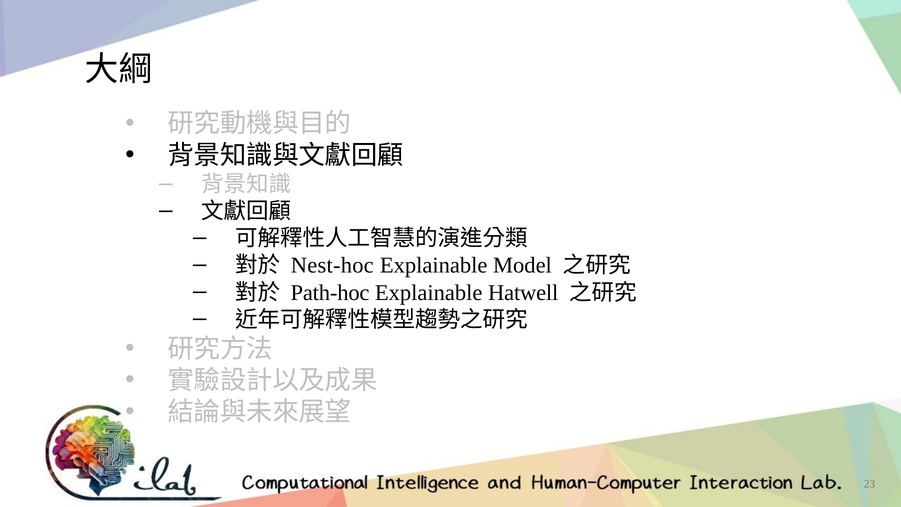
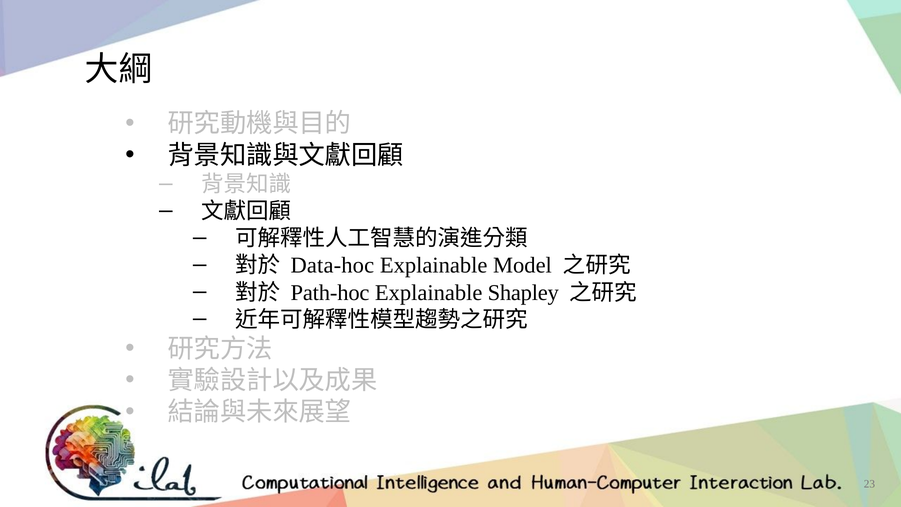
Nest-hoc: Nest-hoc -> Data-hoc
Hatwell: Hatwell -> Shapley
